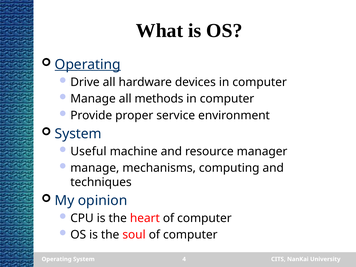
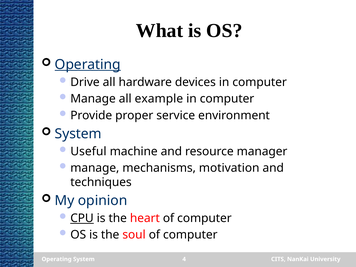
methods: methods -> example
computing: computing -> motivation
CPU underline: none -> present
